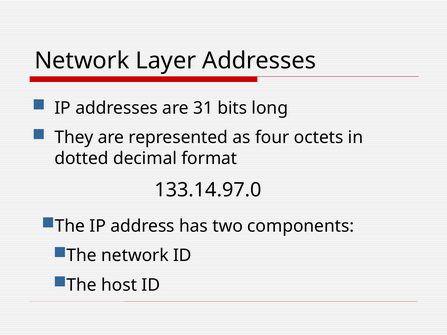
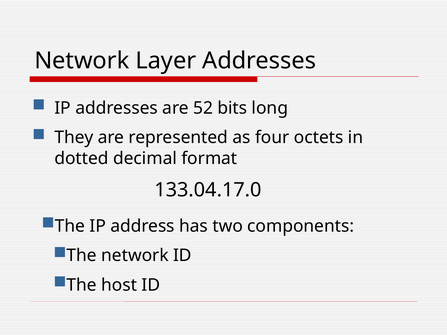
31: 31 -> 52
133.14.97.0: 133.14.97.0 -> 133.04.17.0
